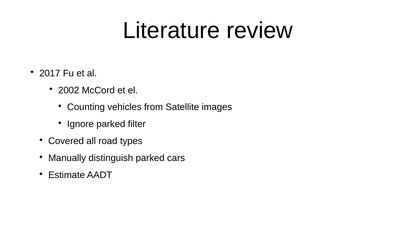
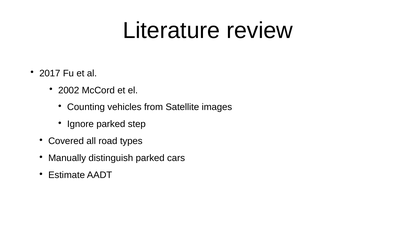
filter: filter -> step
